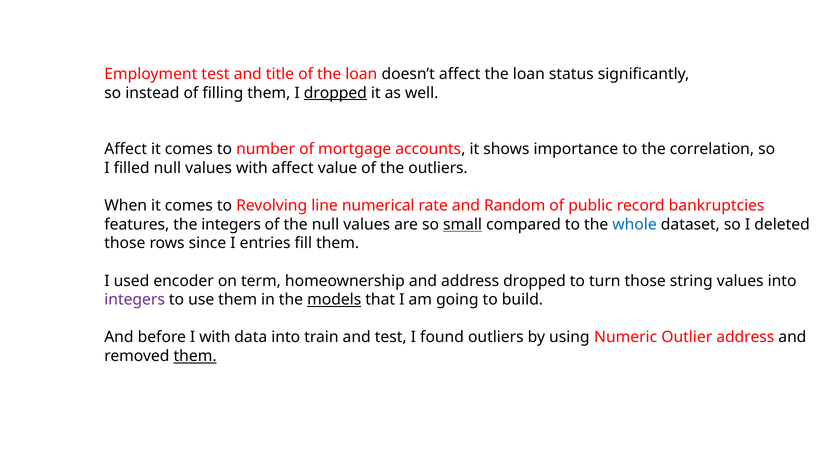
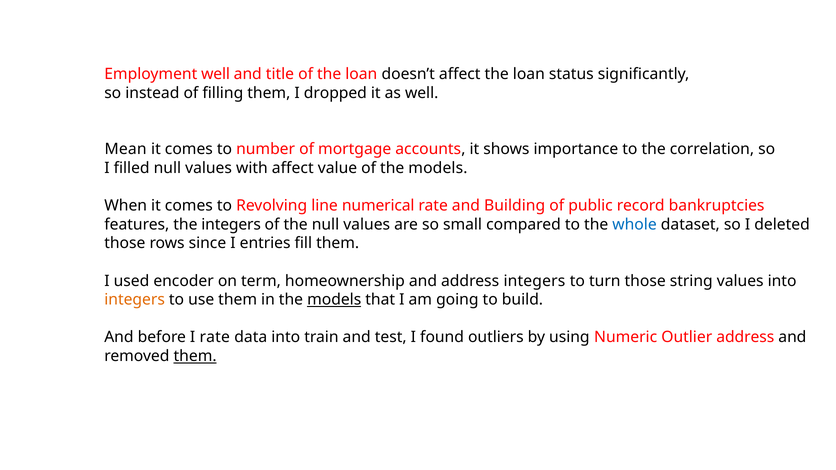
Employment test: test -> well
dropped at (335, 93) underline: present -> none
Affect at (126, 149): Affect -> Mean
of the outliers: outliers -> models
Random: Random -> Building
small underline: present -> none
address dropped: dropped -> integers
integers at (135, 300) colour: purple -> orange
I with: with -> rate
